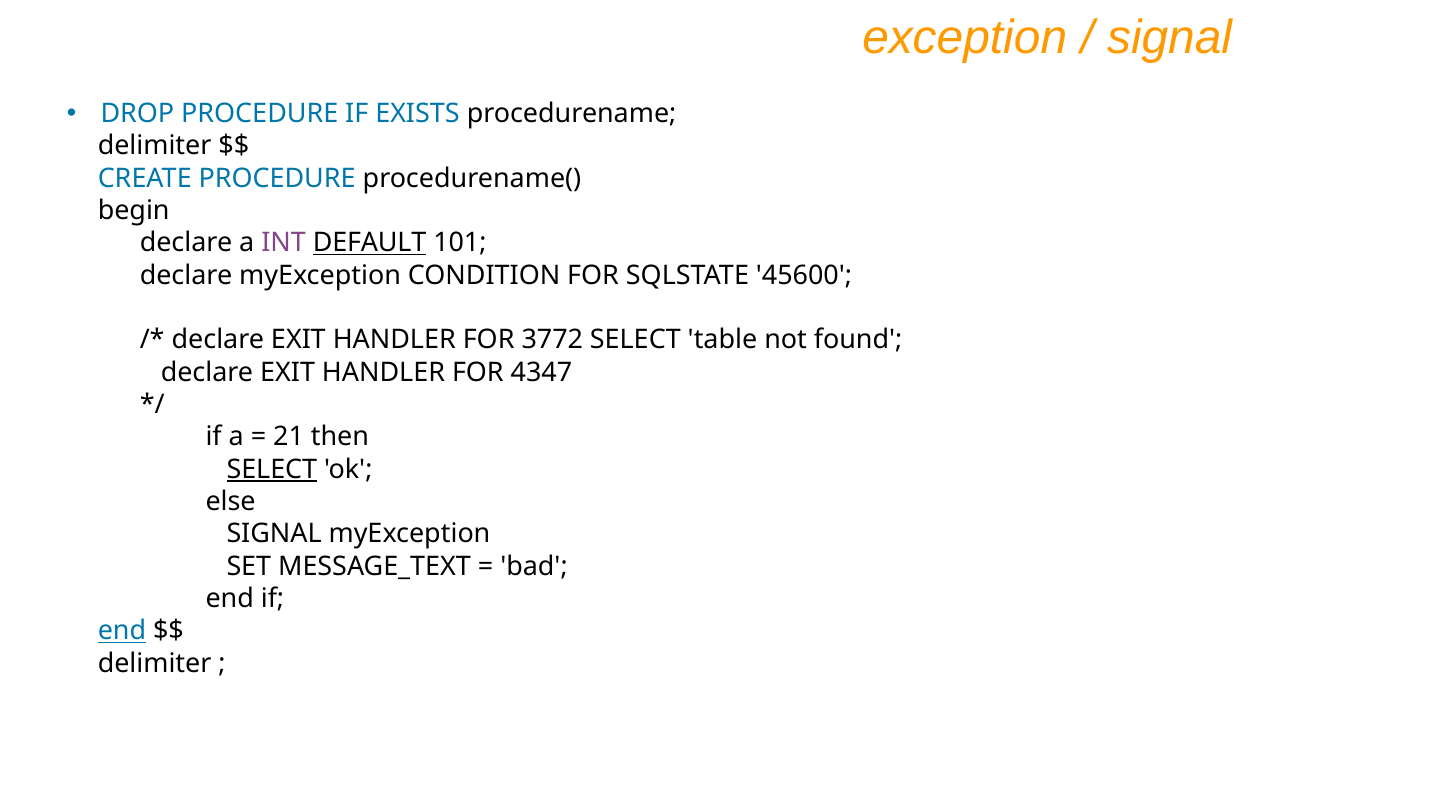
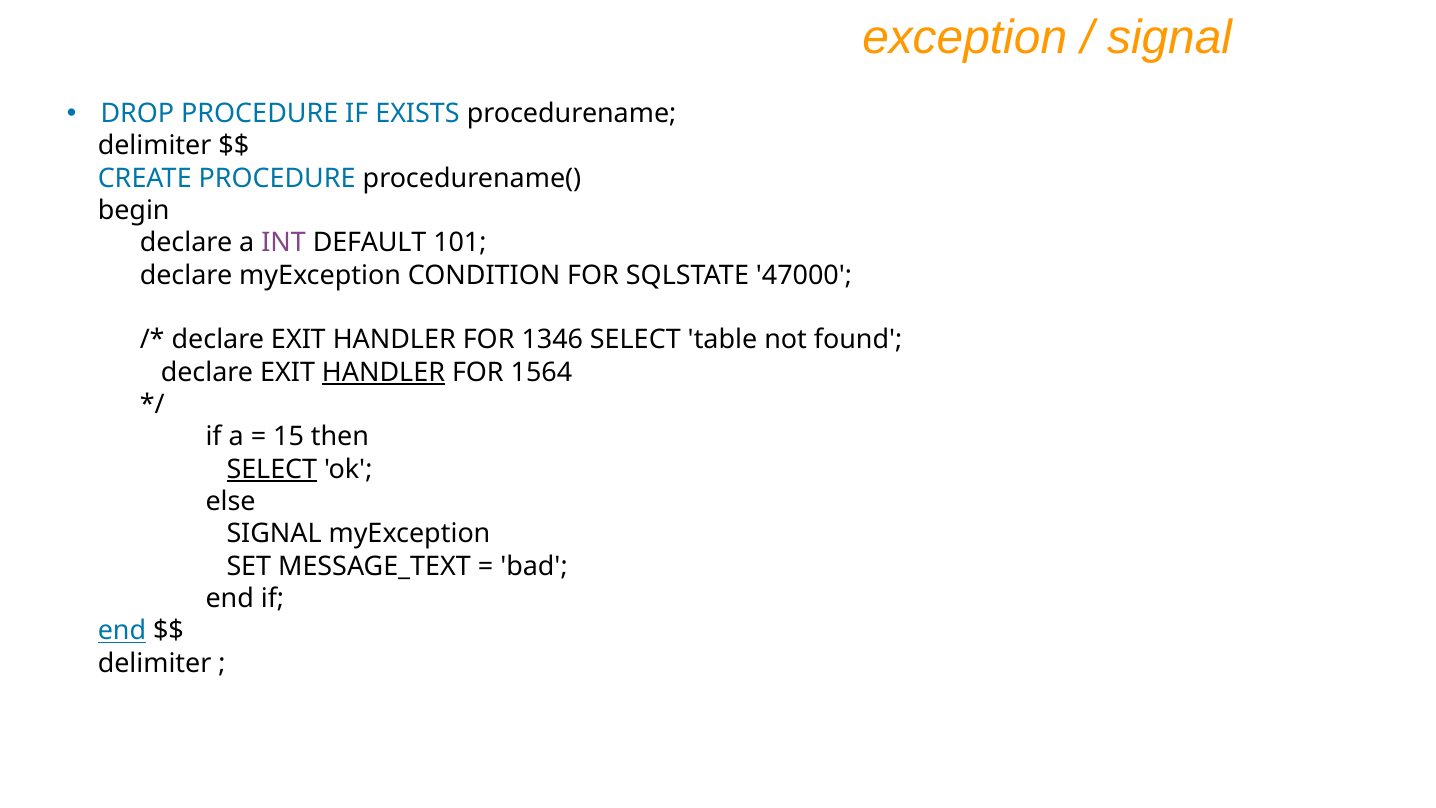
DEFAULT underline: present -> none
45600: 45600 -> 47000
3772: 3772 -> 1346
HANDLER at (384, 372) underline: none -> present
4347: 4347 -> 1564
21: 21 -> 15
